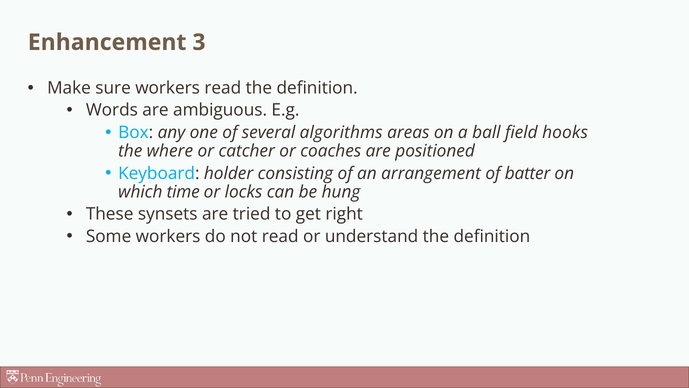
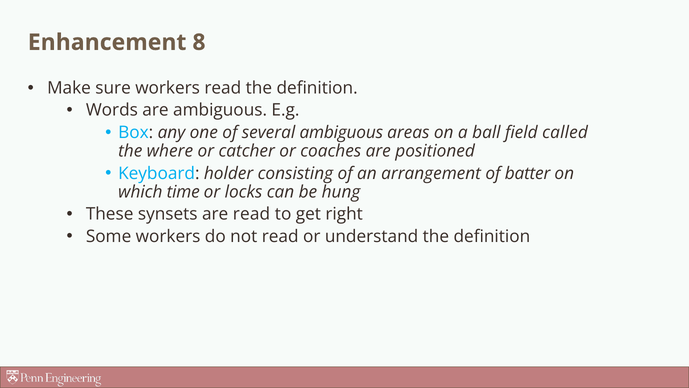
3: 3 -> 8
several algorithms: algorithms -> ambiguous
hooks: hooks -> called
are tried: tried -> read
